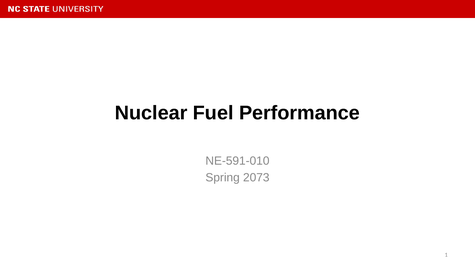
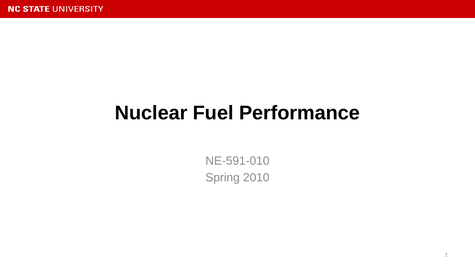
2073: 2073 -> 2010
